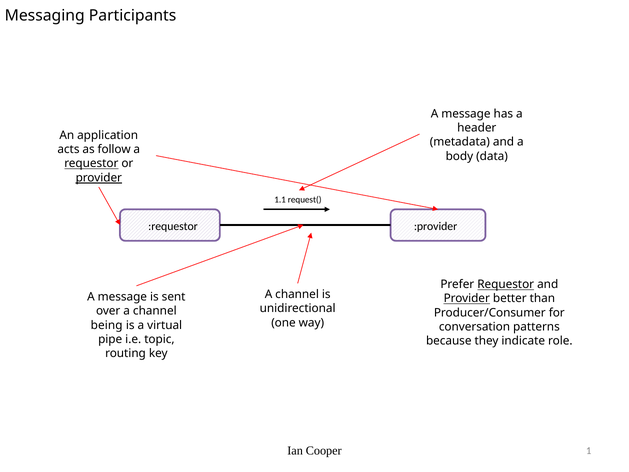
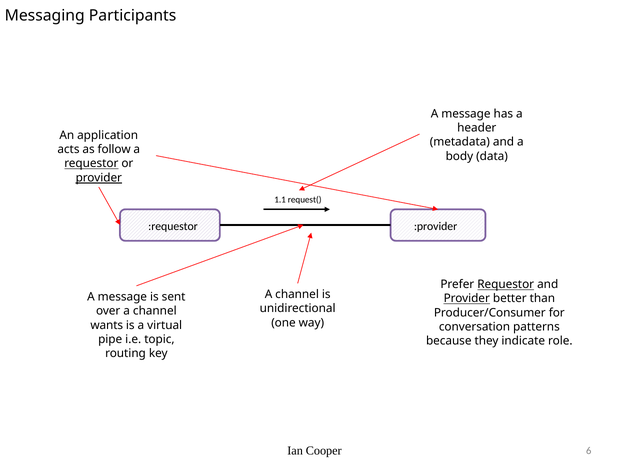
being: being -> wants
1: 1 -> 6
